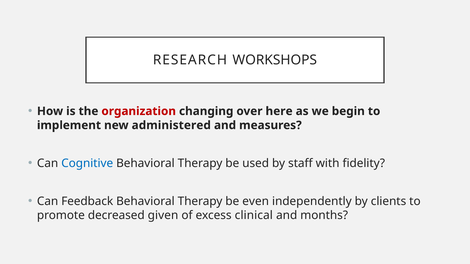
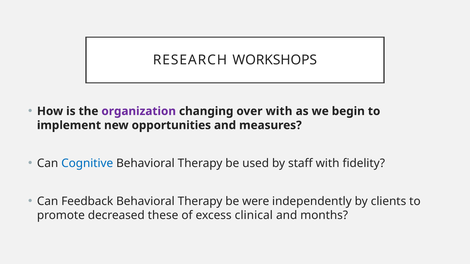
organization colour: red -> purple
over here: here -> with
administered: administered -> opportunities
even: even -> were
given: given -> these
